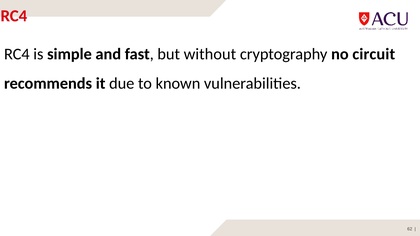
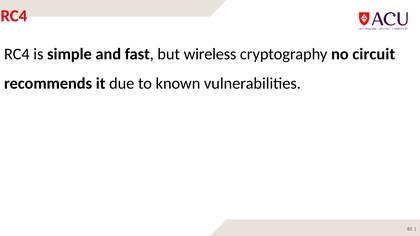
without: without -> wireless
